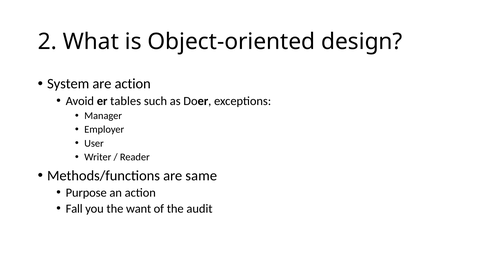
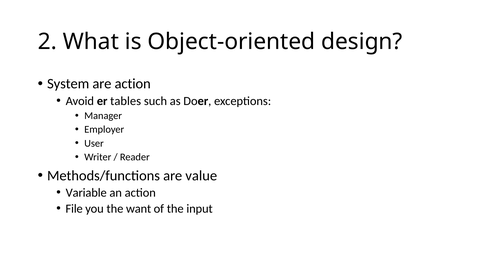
same: same -> value
Purpose: Purpose -> Variable
Fall: Fall -> File
audit: audit -> input
